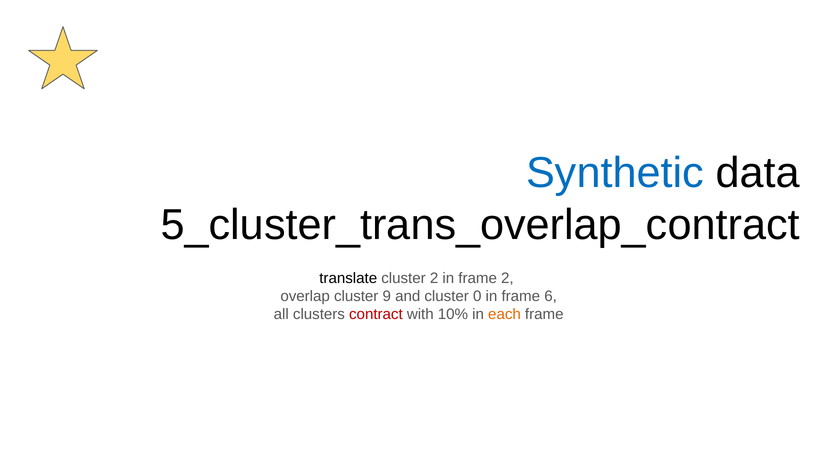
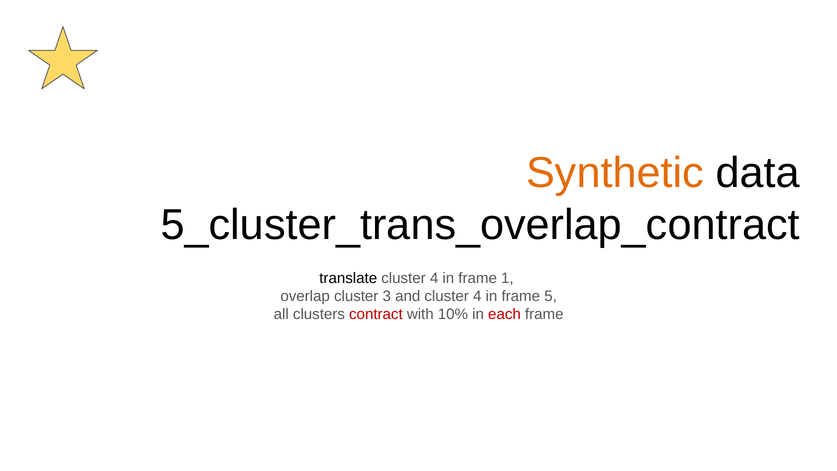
Synthetic colour: blue -> orange
2 at (434, 278): 2 -> 4
frame 2: 2 -> 1
9: 9 -> 3
and cluster 0: 0 -> 4
6: 6 -> 5
each colour: orange -> red
